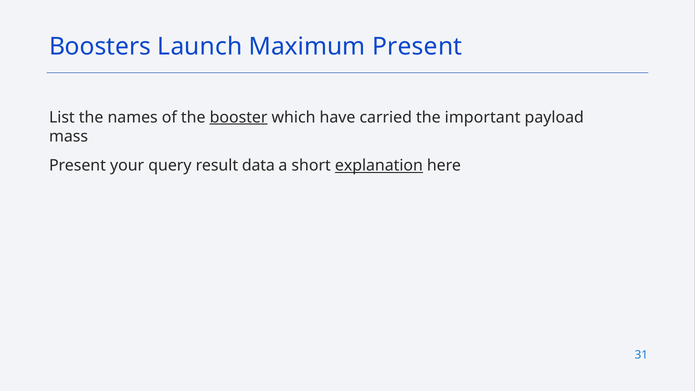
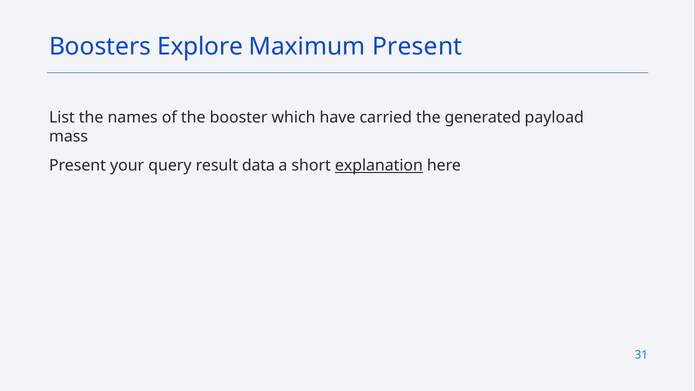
Launch: Launch -> Explore
booster underline: present -> none
important: important -> generated
